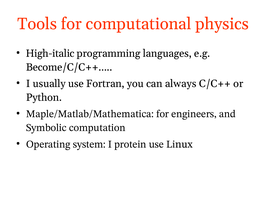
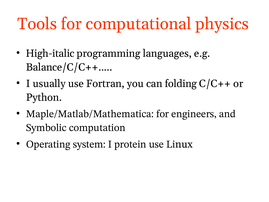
Become/C/C++: Become/C/C++ -> Balance/C/C++
always: always -> folding
